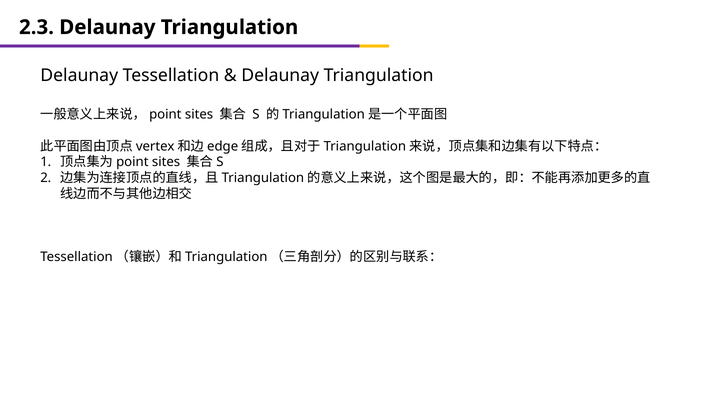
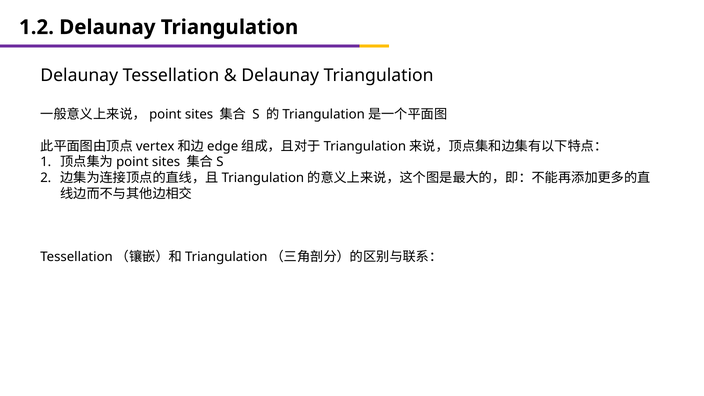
2.3: 2.3 -> 1.2
